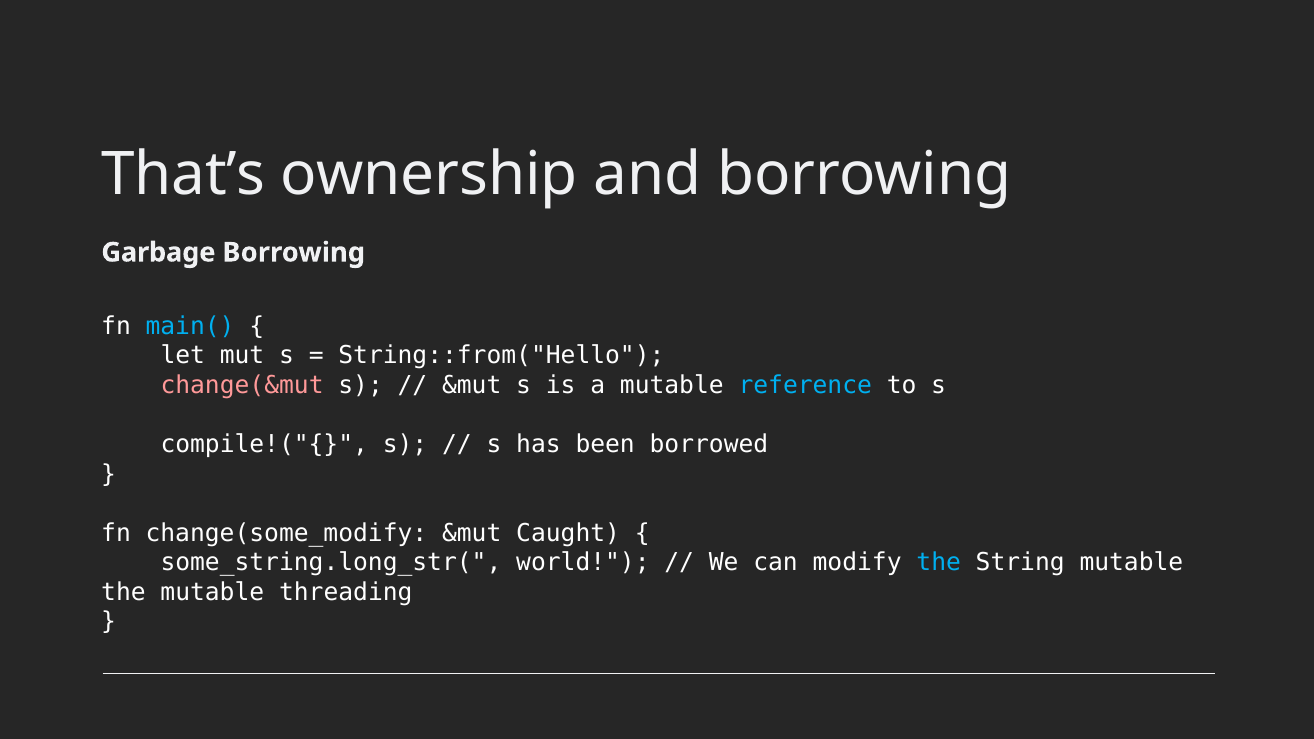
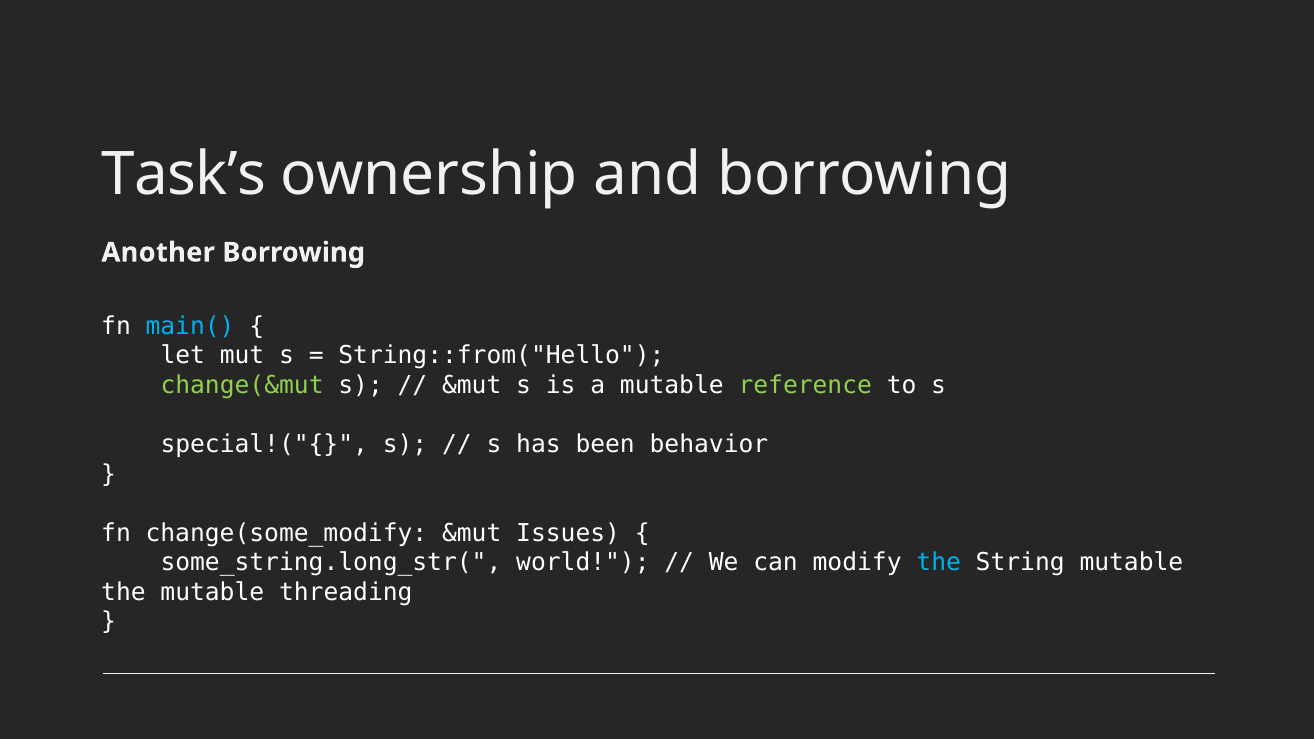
That’s: That’s -> Task’s
Garbage: Garbage -> Another
change(&mut colour: pink -> light green
reference colour: light blue -> light green
compile!("{: compile!("{ -> special!("{
borrowed: borrowed -> behavior
Caught: Caught -> Issues
